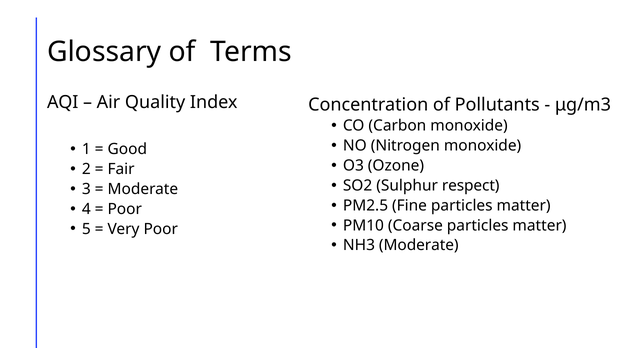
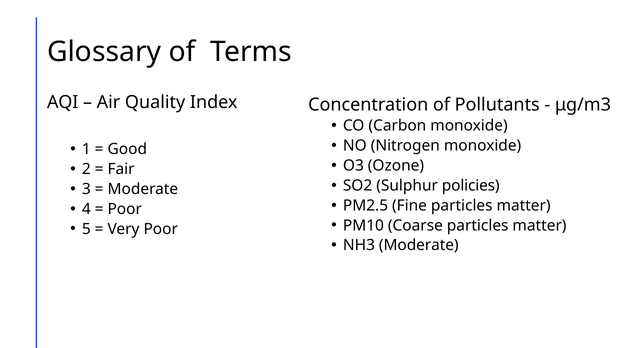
respect: respect -> policies
